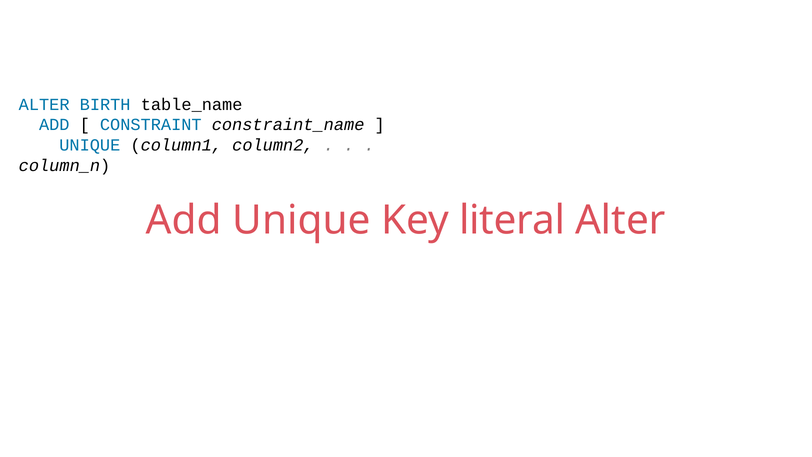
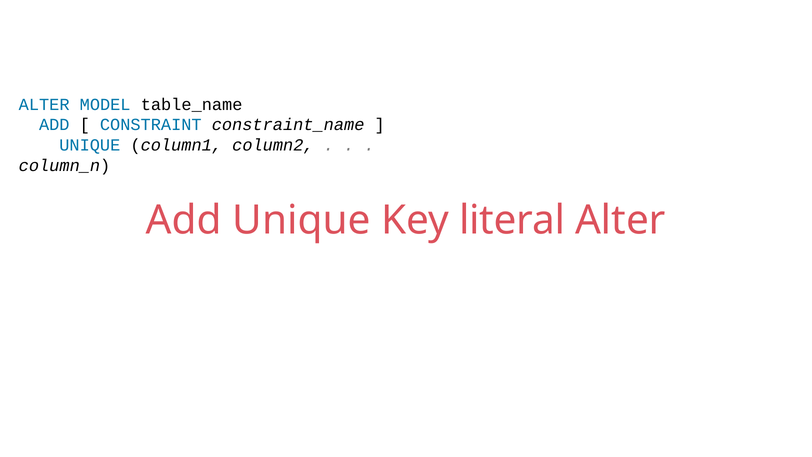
BIRTH: BIRTH -> MODEL
